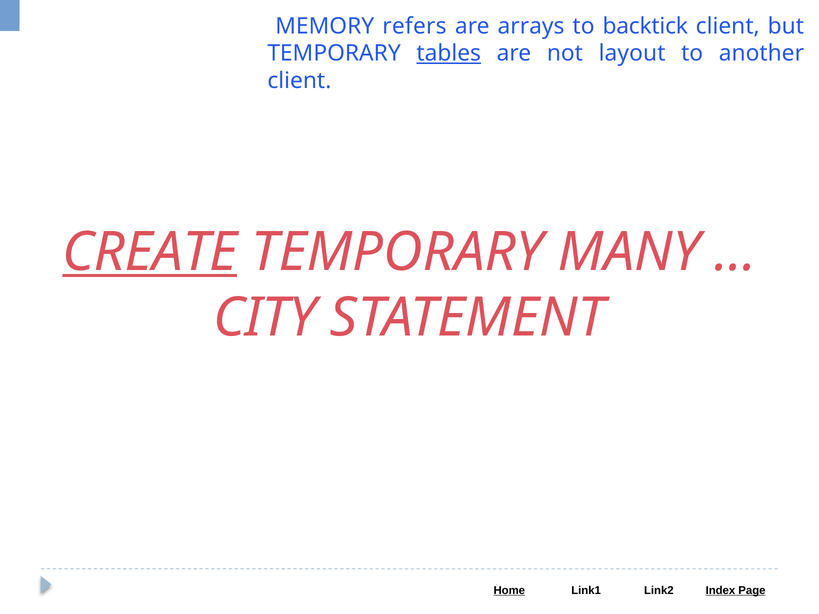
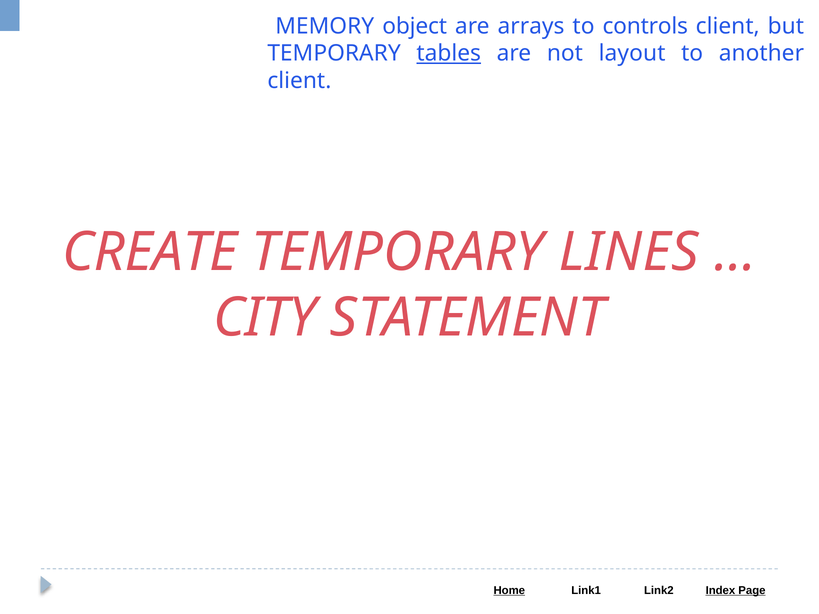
refers: refers -> object
backtick: backtick -> controls
CREATE underline: present -> none
MANY: MANY -> LINES
